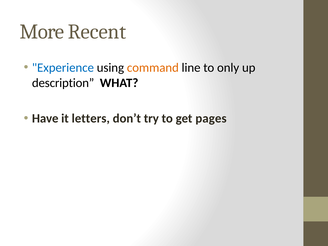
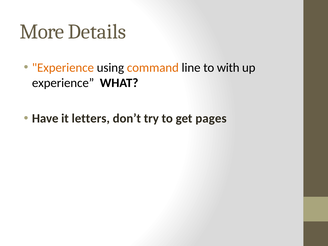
Recent: Recent -> Details
Experience at (63, 68) colour: blue -> orange
only: only -> with
description at (63, 83): description -> experience
